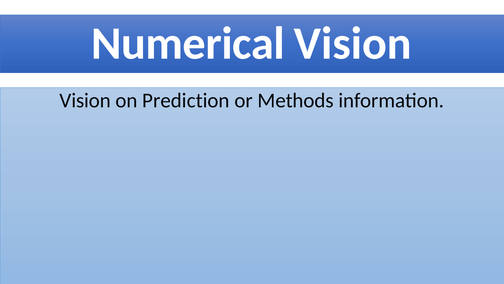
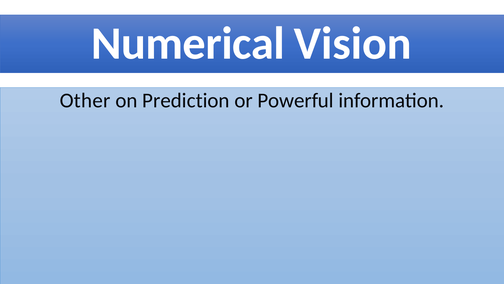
Vision at (85, 100): Vision -> Other
Methods: Methods -> Powerful
